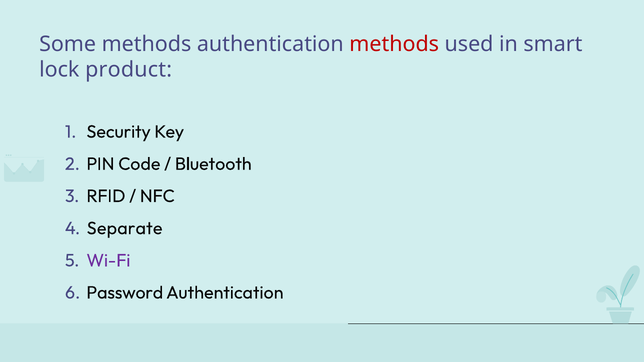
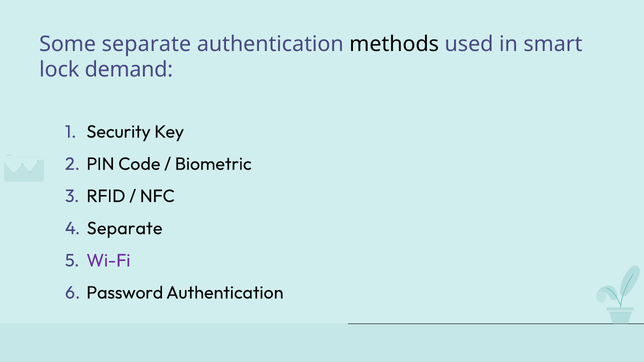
Some methods: methods -> separate
methods at (394, 44) colour: red -> black
product: product -> demand
Bluetooth: Bluetooth -> Biometric
